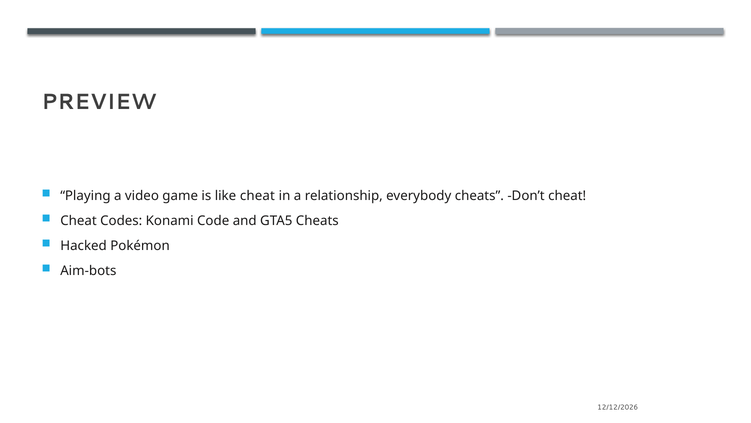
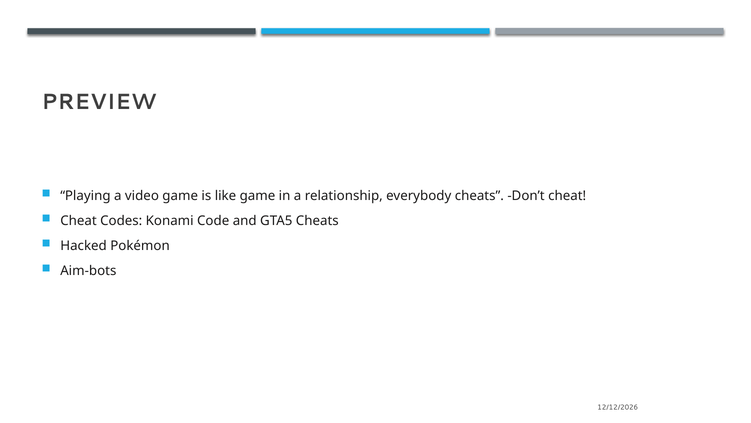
like cheat: cheat -> game
